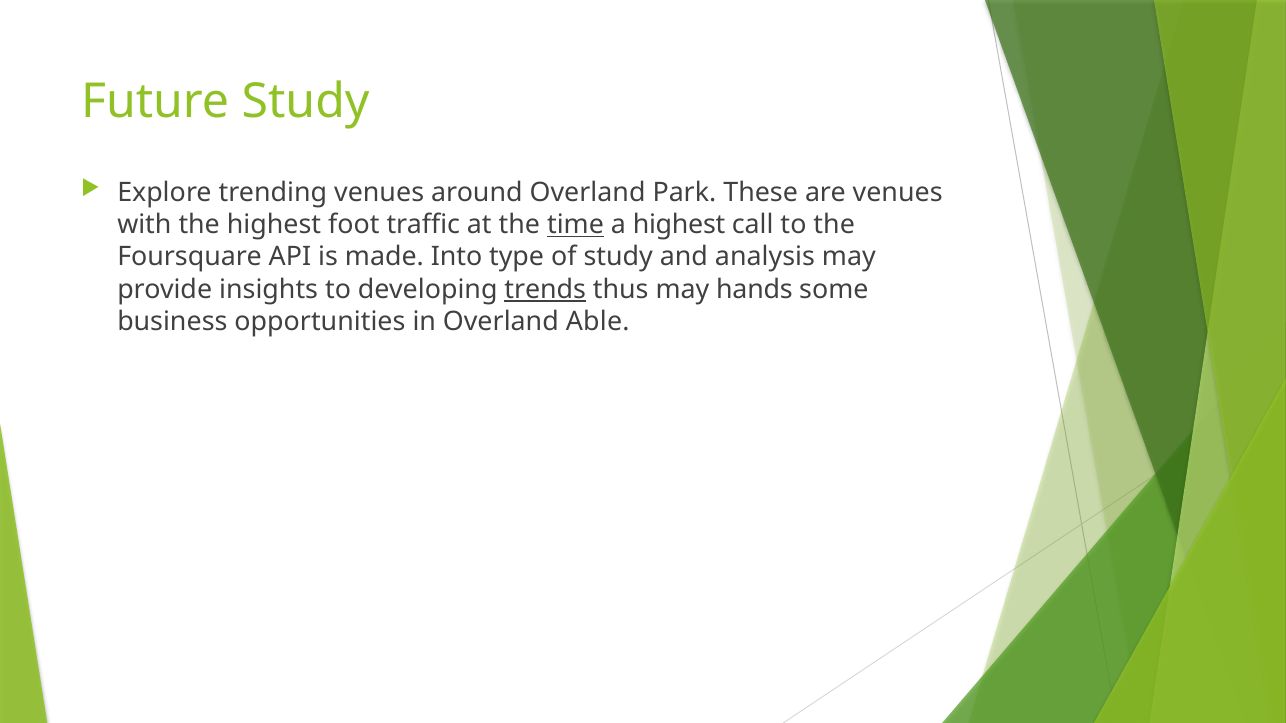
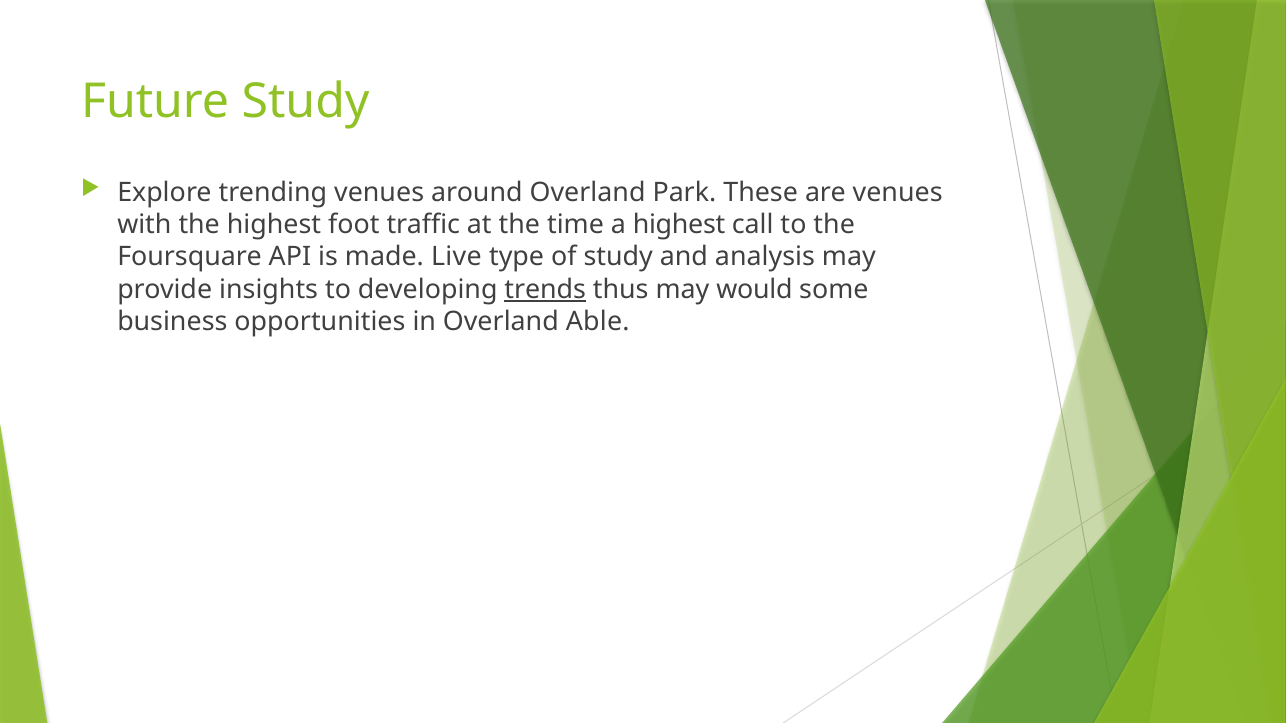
time underline: present -> none
Into: Into -> Live
hands: hands -> would
